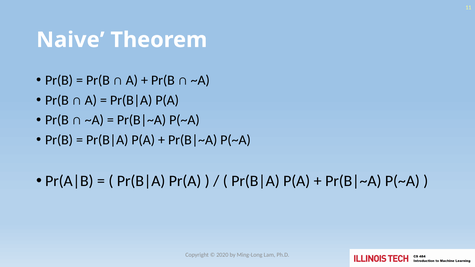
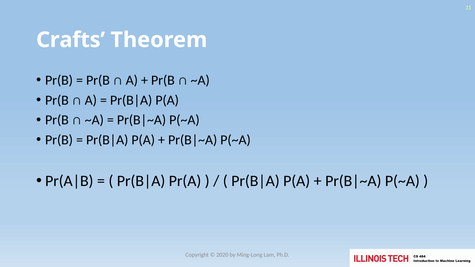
Naive: Naive -> Crafts
